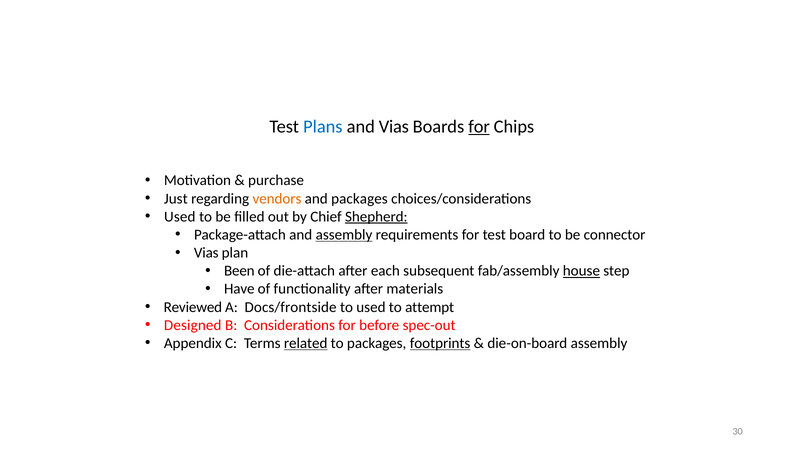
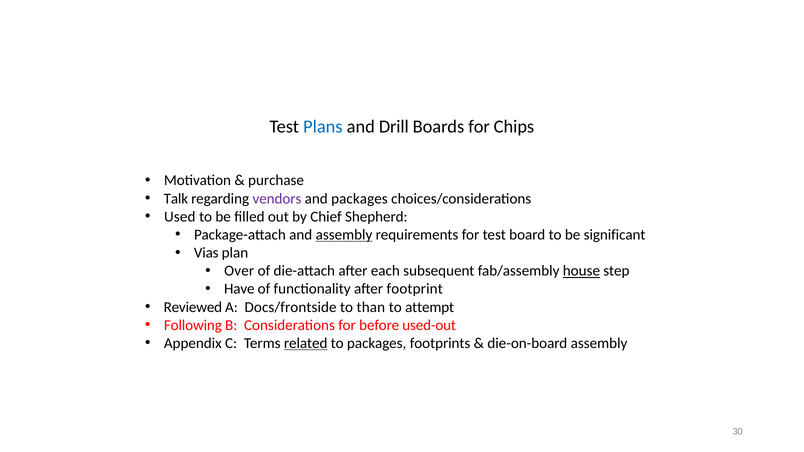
and Vias: Vias -> Drill
for at (479, 127) underline: present -> none
Just: Just -> Talk
vendors colour: orange -> purple
Shepherd underline: present -> none
connector: connector -> significant
Been: Been -> Over
materials: materials -> footprint
to used: used -> than
Designed: Designed -> Following
spec-out: spec-out -> used-out
footprints underline: present -> none
